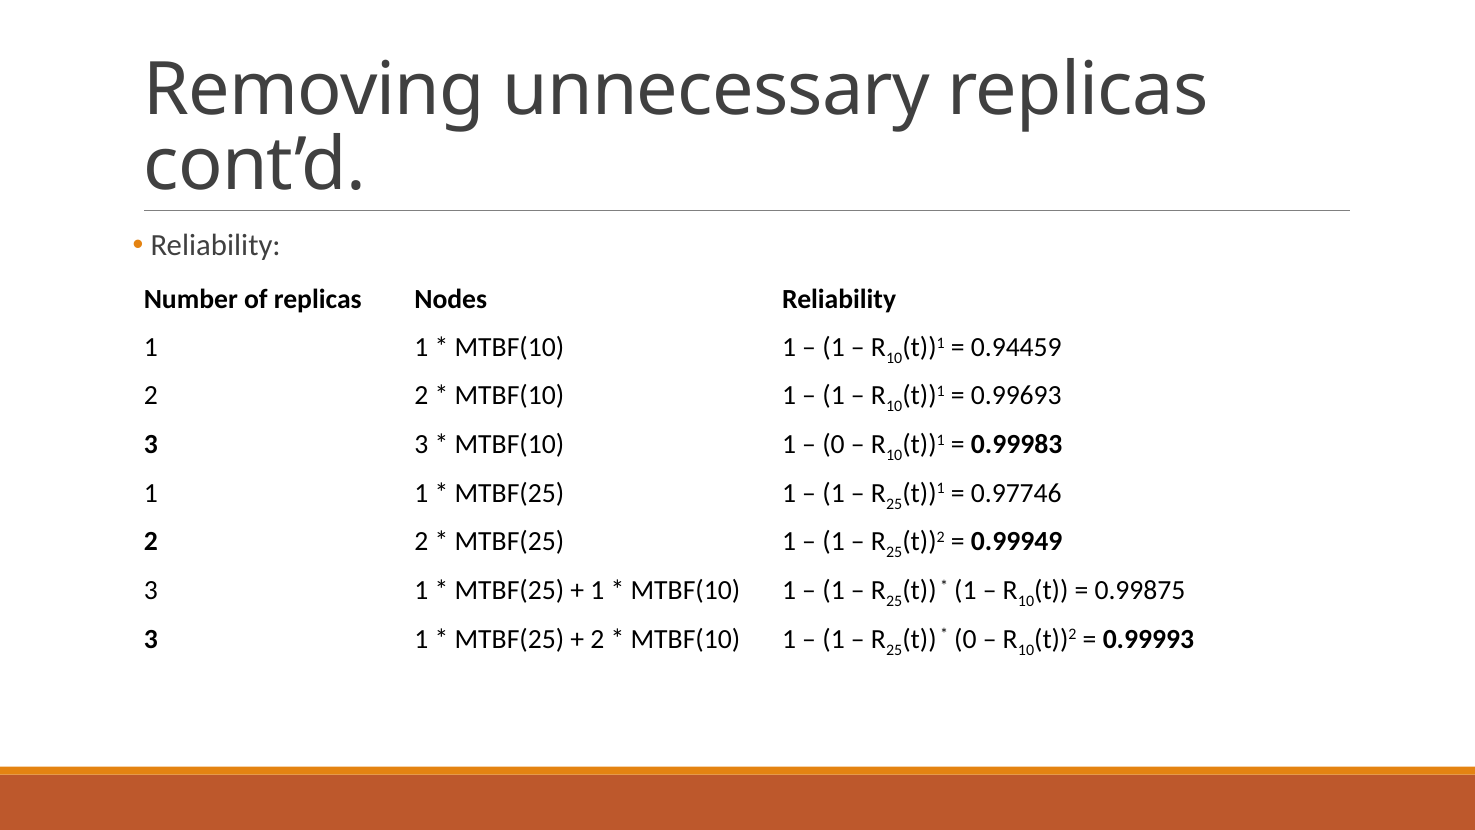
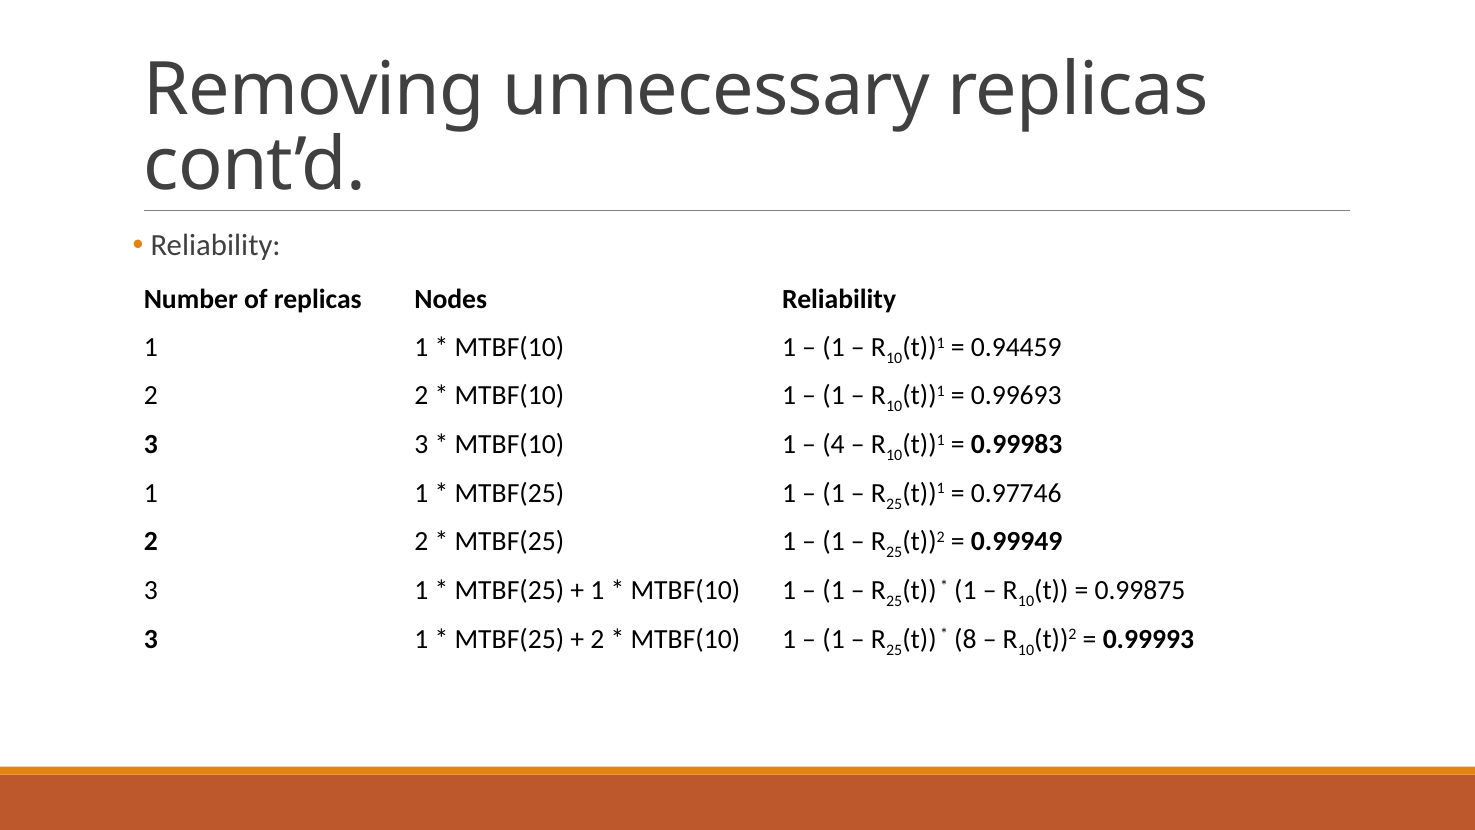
0 at (833, 444): 0 -> 4
0 at (965, 639): 0 -> 8
